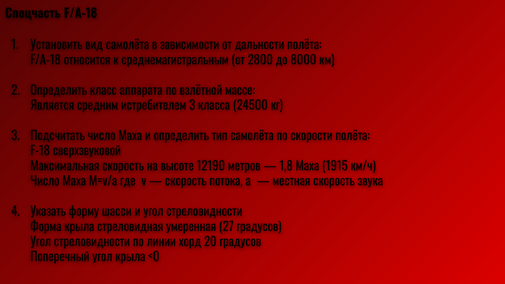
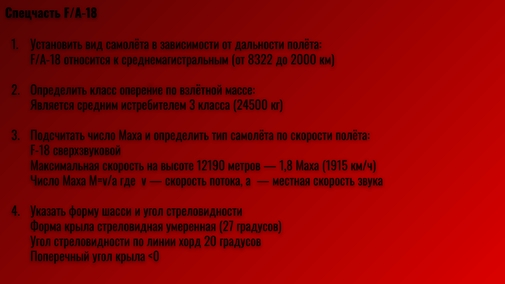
2800: 2800 -> 8322
8000: 8000 -> 2000
аппарата: аппарата -> оперение
